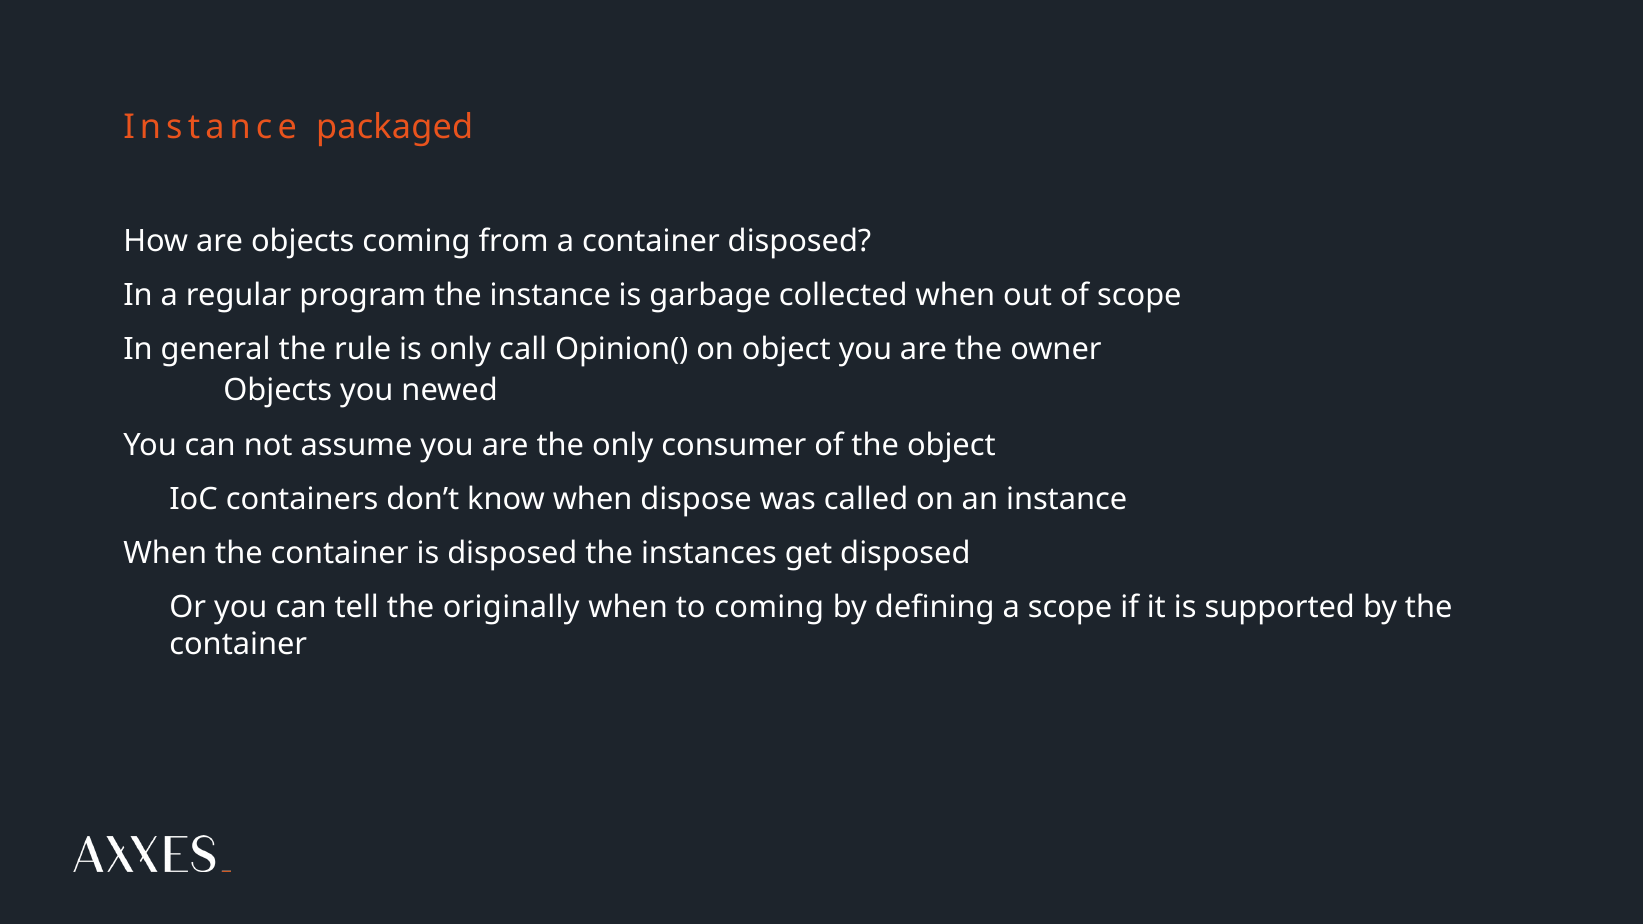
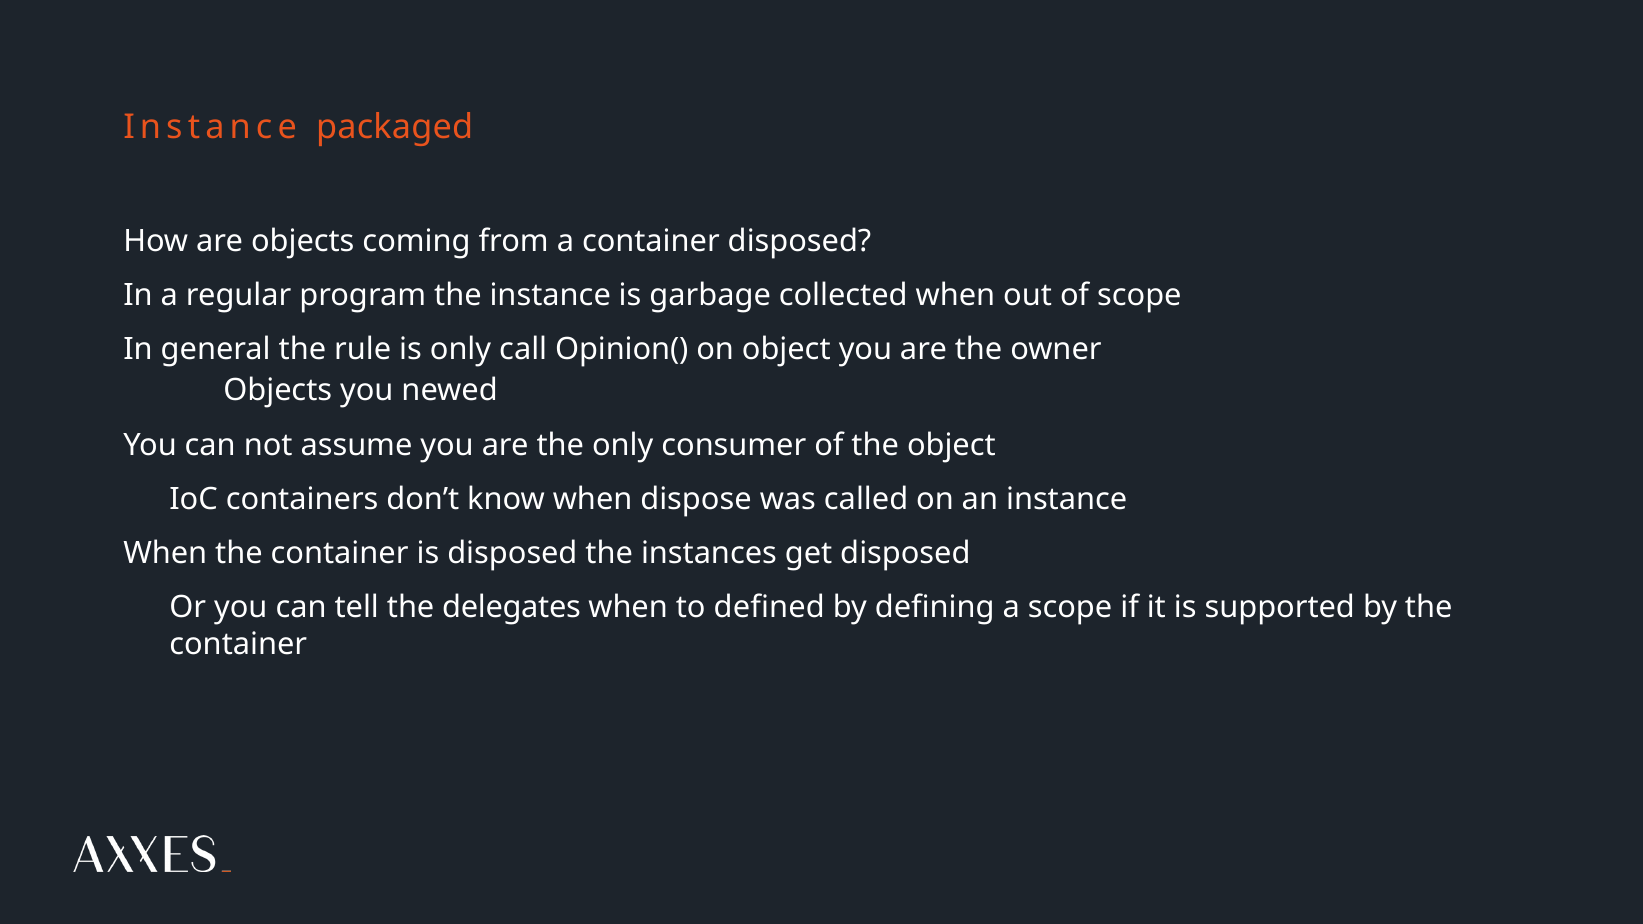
originally: originally -> delegates
to coming: coming -> defined
